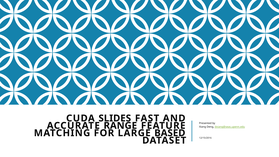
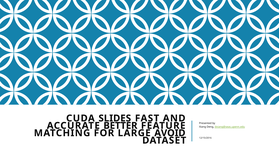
RANGE: RANGE -> BETTER
BASED: BASED -> AVOID
